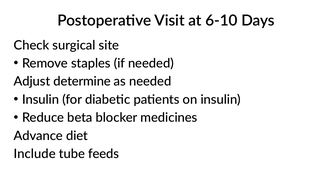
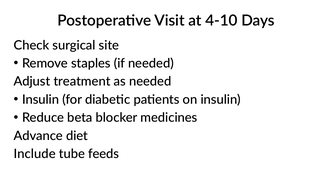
6-10: 6-10 -> 4-10
determine: determine -> treatment
